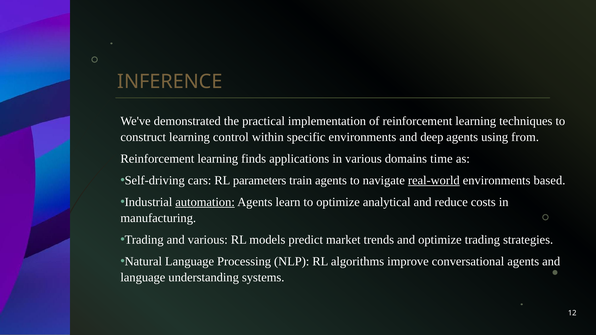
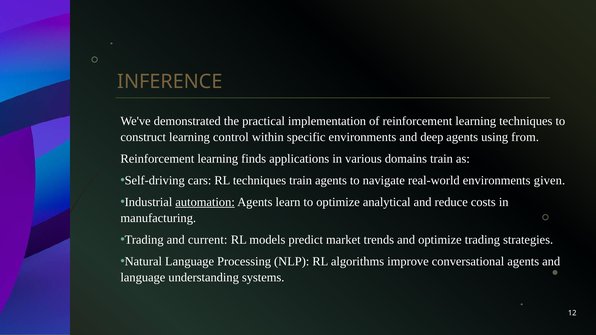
domains time: time -> train
RL parameters: parameters -> techniques
real-world underline: present -> none
based: based -> given
and various: various -> current
